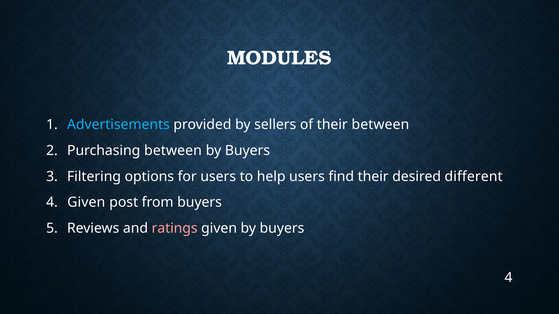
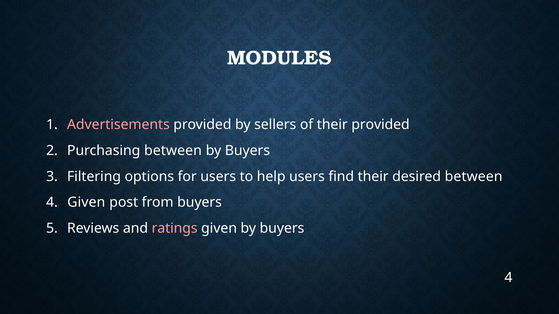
Advertisements colour: light blue -> pink
their between: between -> provided
desired different: different -> between
